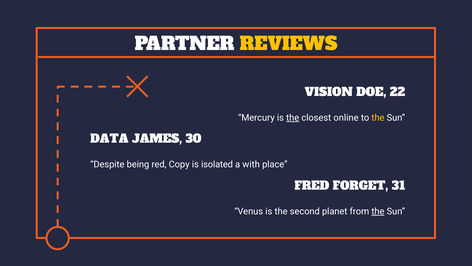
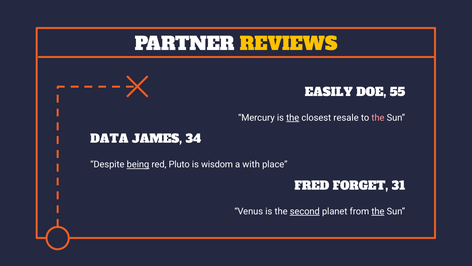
VISION: VISION -> EASILY
22: 22 -> 55
online: online -> resale
the at (378, 118) colour: yellow -> pink
30: 30 -> 34
being underline: none -> present
Copy: Copy -> Pluto
isolated: isolated -> wisdom
second underline: none -> present
